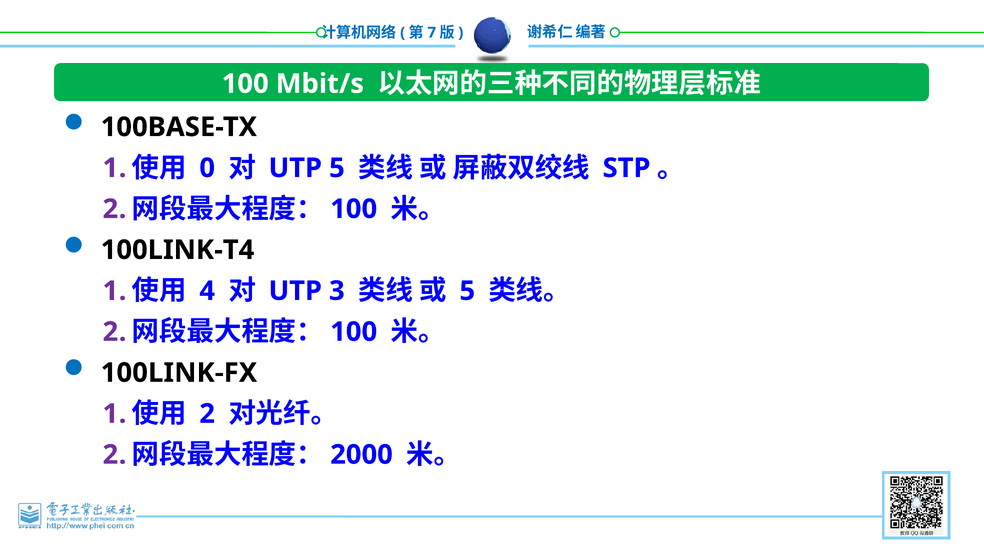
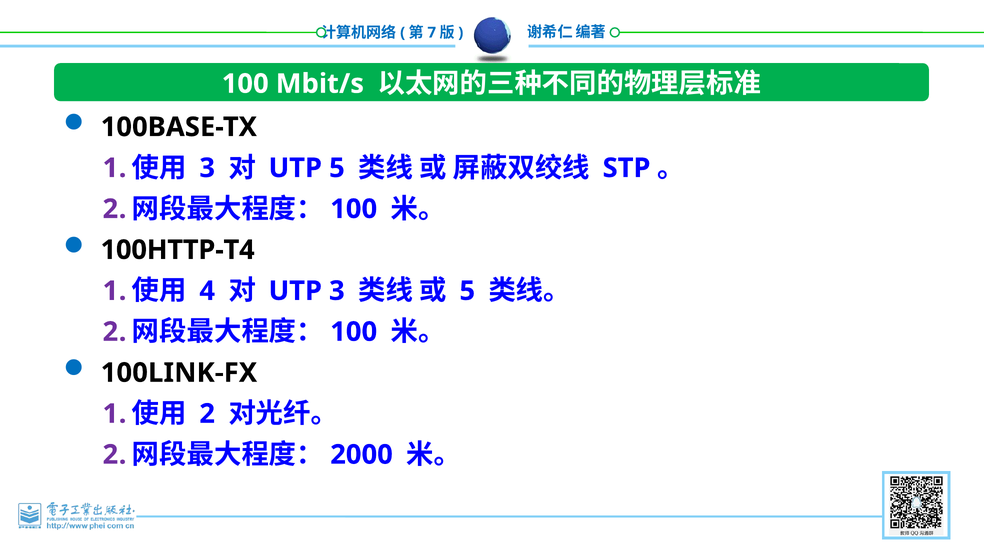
0 at (207, 168): 0 -> 3
100LINK-T4: 100LINK-T4 -> 100HTTP-T4
